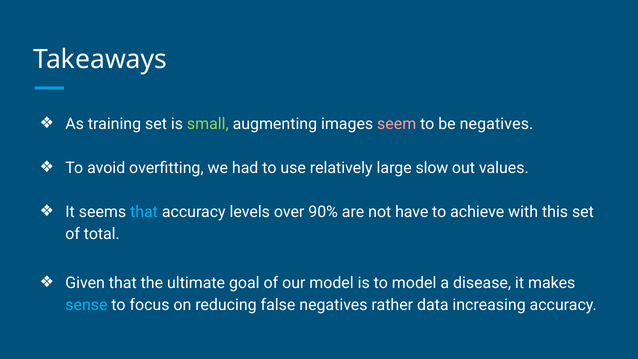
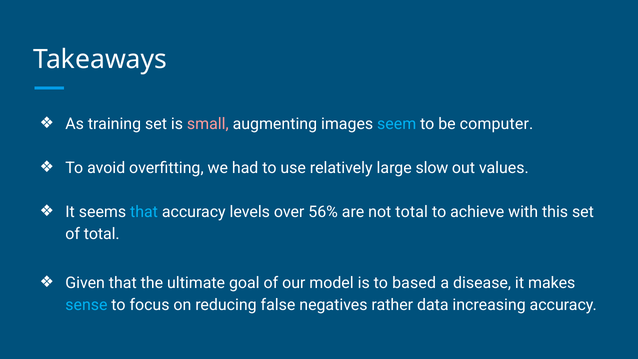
small colour: light green -> pink
seem colour: pink -> light blue
be negatives: negatives -> computer
90%: 90% -> 56%
not have: have -> total
to model: model -> based
